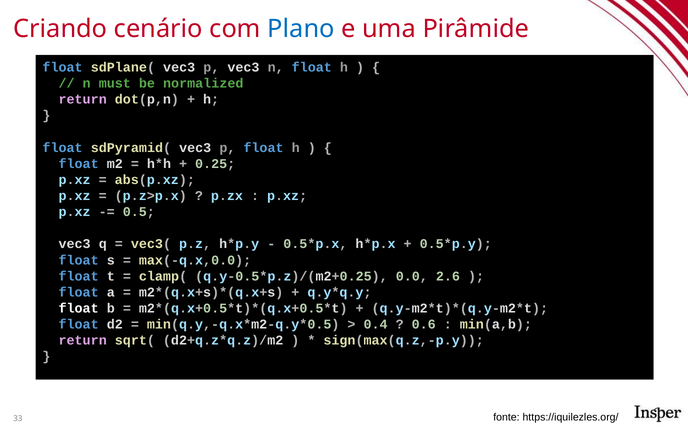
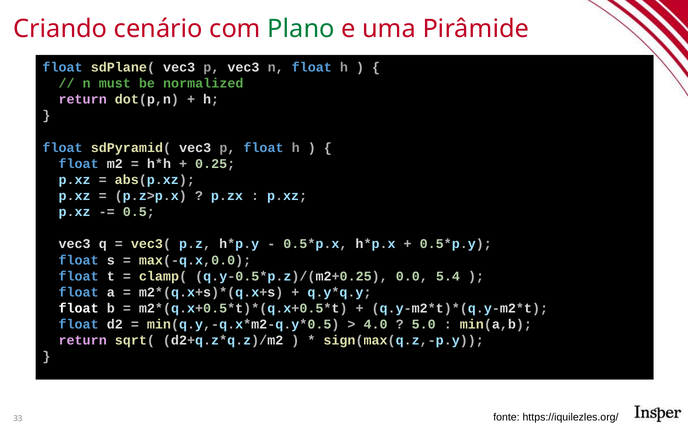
Plano colour: blue -> green
2.6: 2.6 -> 5.4
0.4: 0.4 -> 4.0
0.6: 0.6 -> 5.0
